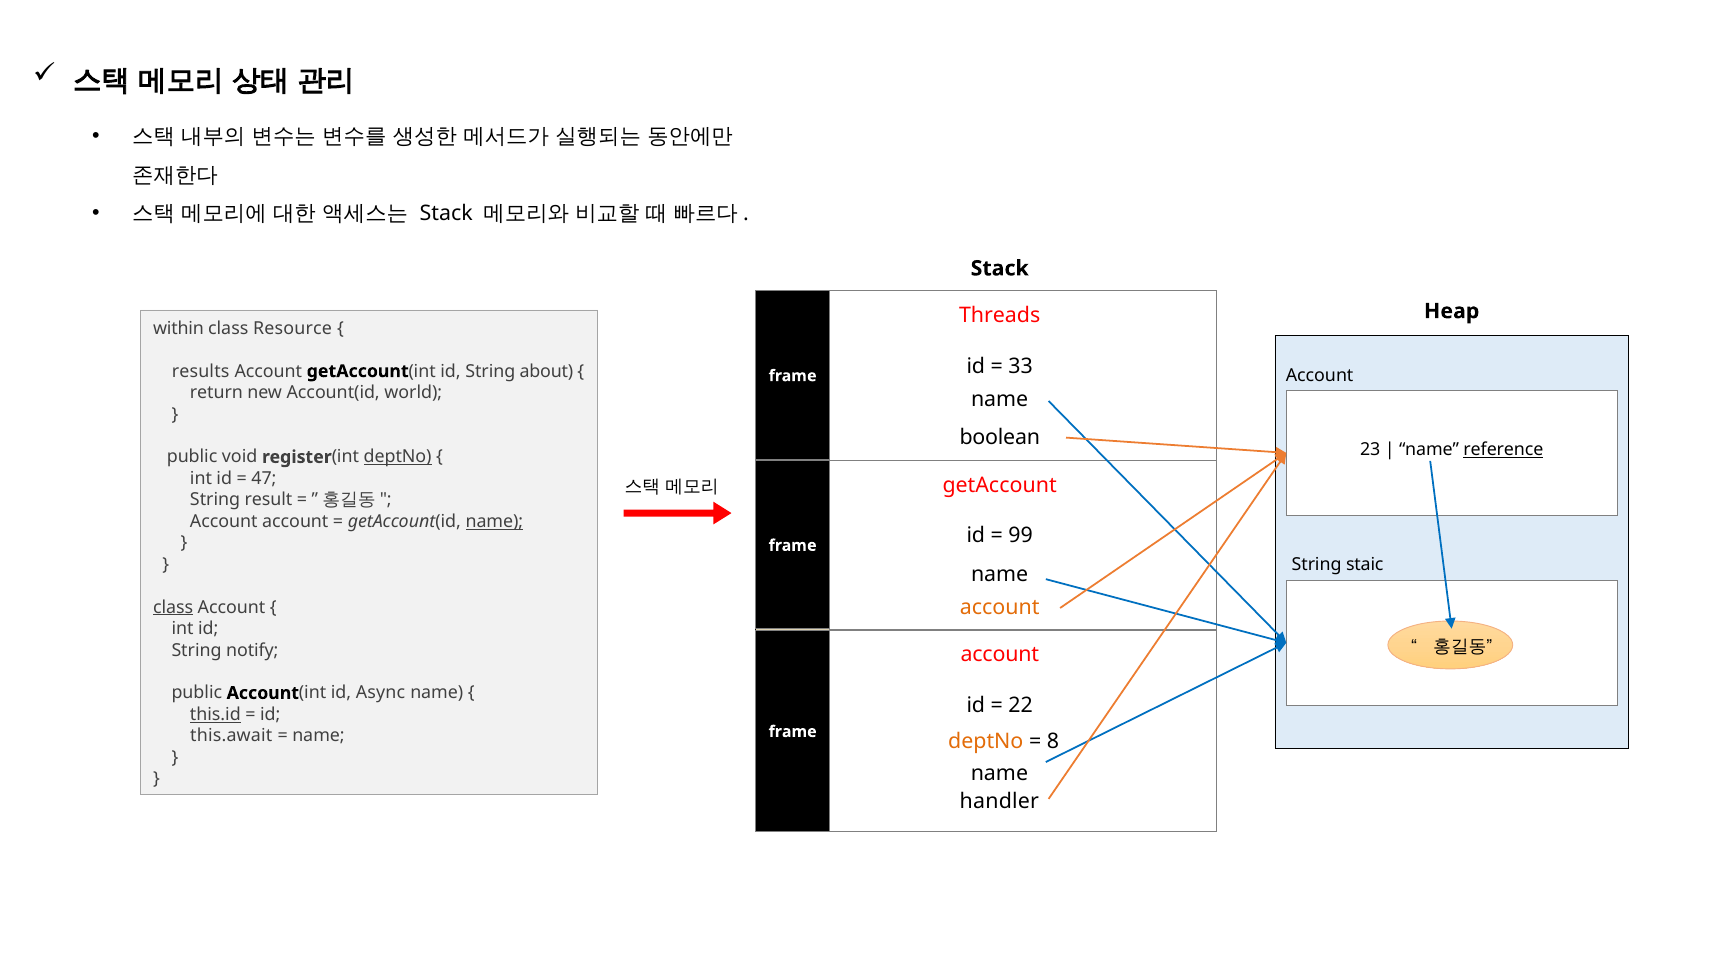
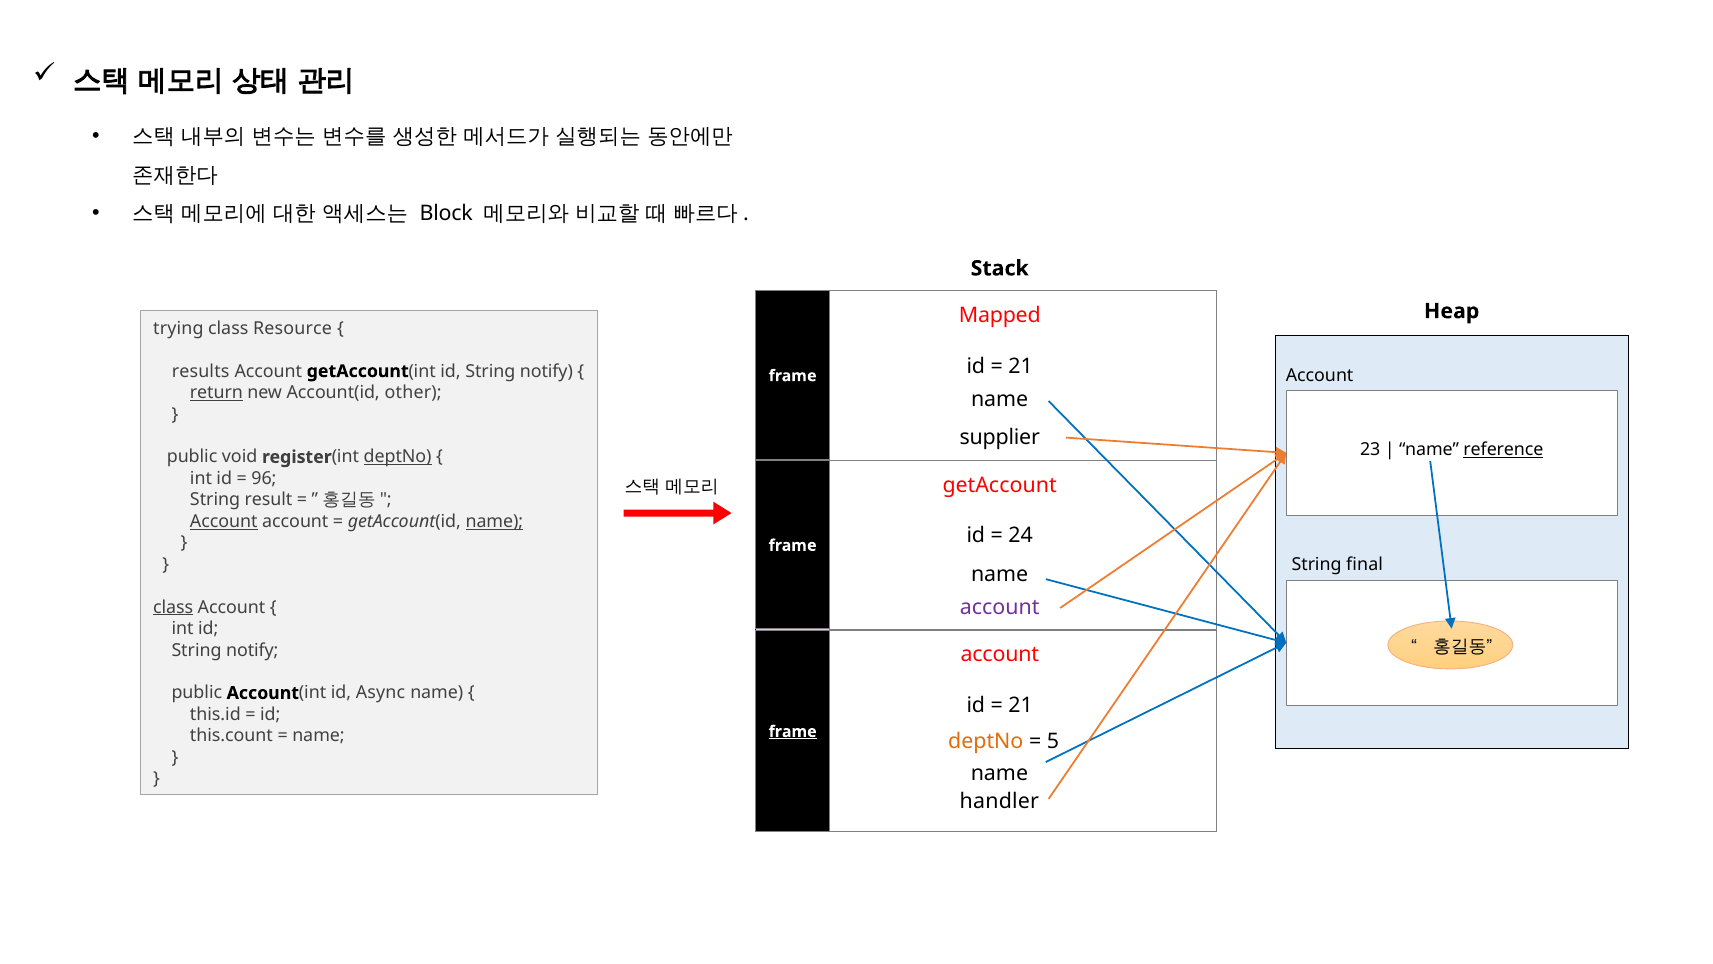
Stack at (446, 214): Stack -> Block
Threads: Threads -> Mapped
within: within -> trying
33 at (1021, 366): 33 -> 21
getAccount(int id String about: about -> notify
return underline: none -> present
world: world -> other
boolean: boolean -> supplier
47: 47 -> 96
Account at (224, 521) underline: none -> present
99: 99 -> 24
staic: staic -> final
account at (1000, 607) colour: orange -> purple
22 at (1021, 705): 22 -> 21
this.id underline: present -> none
frame at (793, 731) underline: none -> present
this.await: this.await -> this.count
8: 8 -> 5
